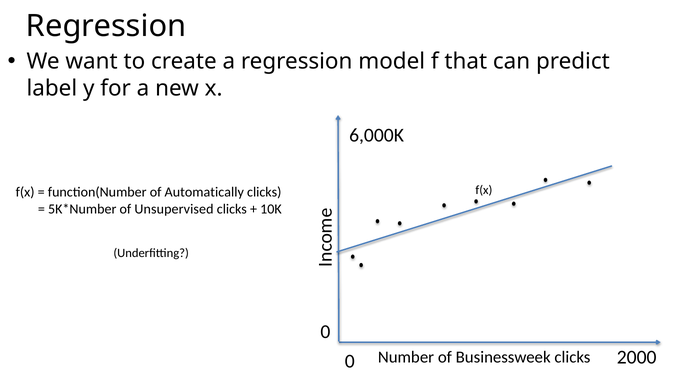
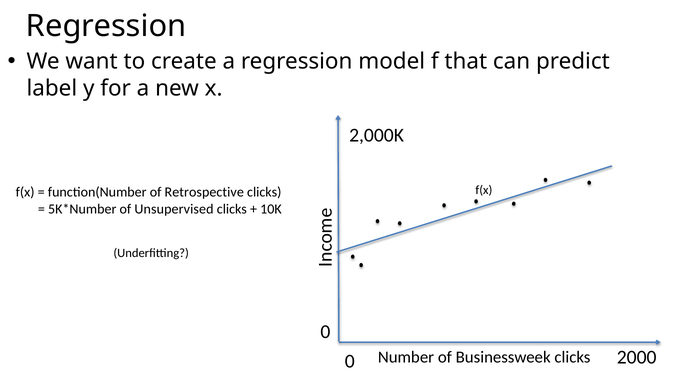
6,000K: 6,000K -> 2,000K
Automatically: Automatically -> Retrospective
